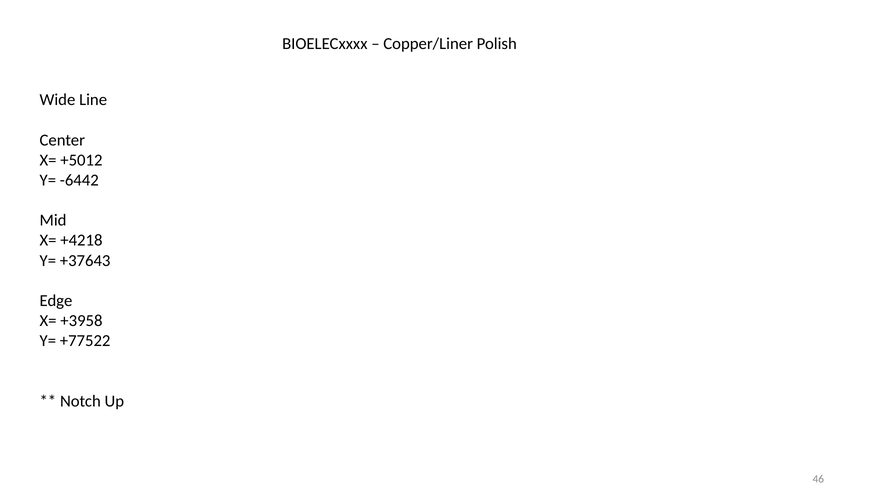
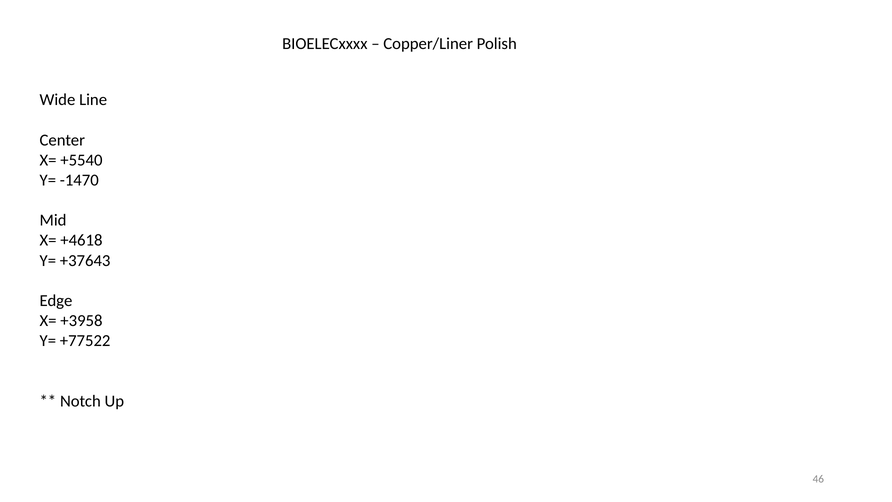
+5012: +5012 -> +5540
-6442: -6442 -> -1470
+4218: +4218 -> +4618
